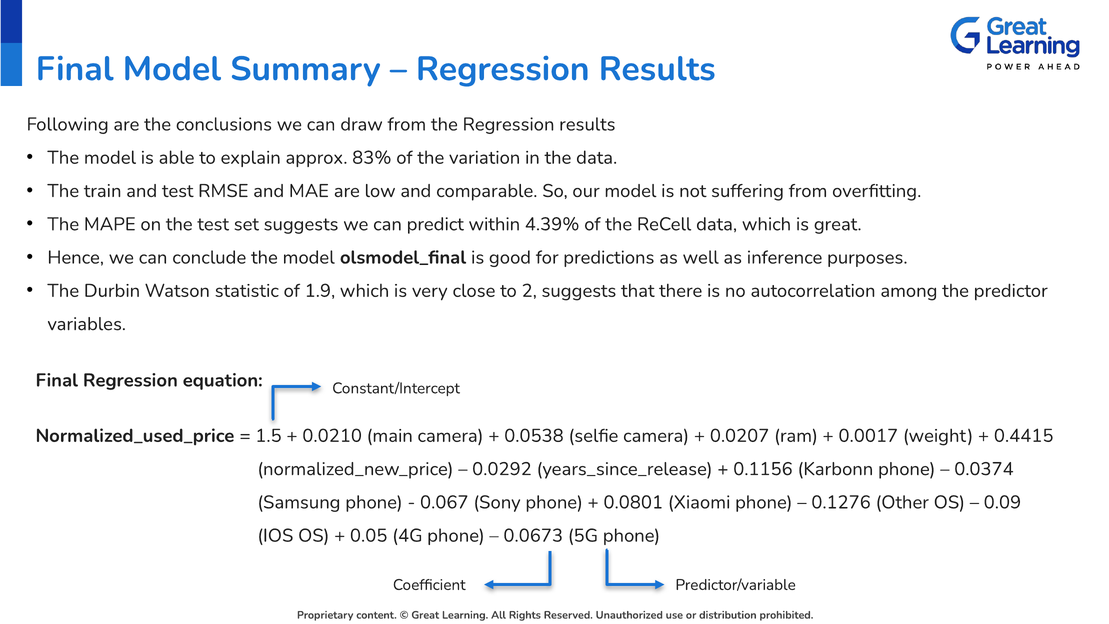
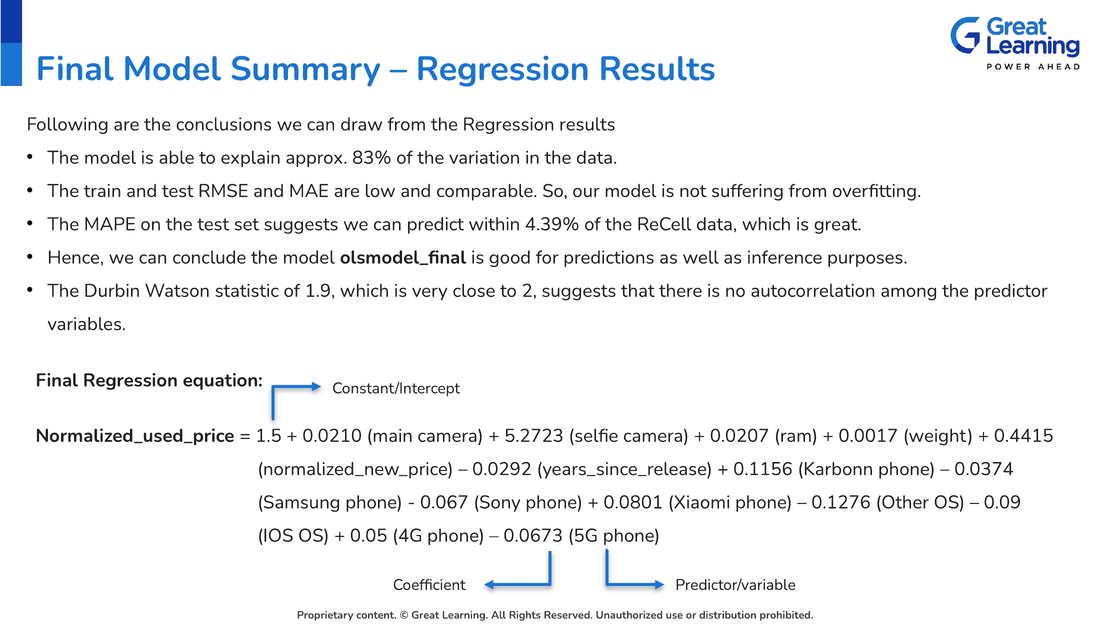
0.0538: 0.0538 -> 5.2723
